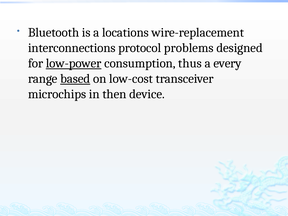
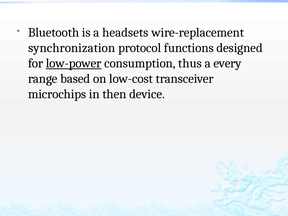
locations: locations -> headsets
interconnections: interconnections -> synchronization
problems: problems -> functions
based underline: present -> none
